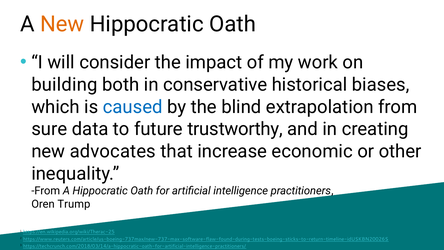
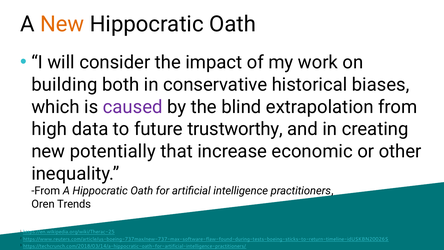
caused colour: blue -> purple
sure: sure -> high
advocates: advocates -> potentially
Trump: Trump -> Trends
